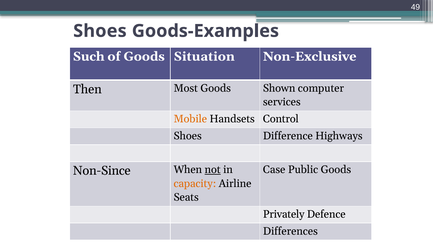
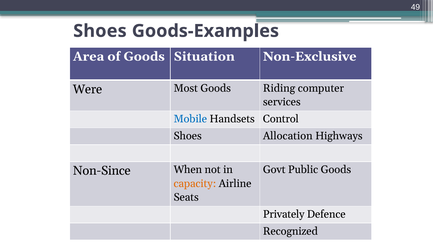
Such: Such -> Area
Then: Then -> Were
Shown: Shown -> Riding
Mobile colour: orange -> blue
Difference: Difference -> Allocation
Case: Case -> Govt
not underline: present -> none
Differences: Differences -> Recognized
